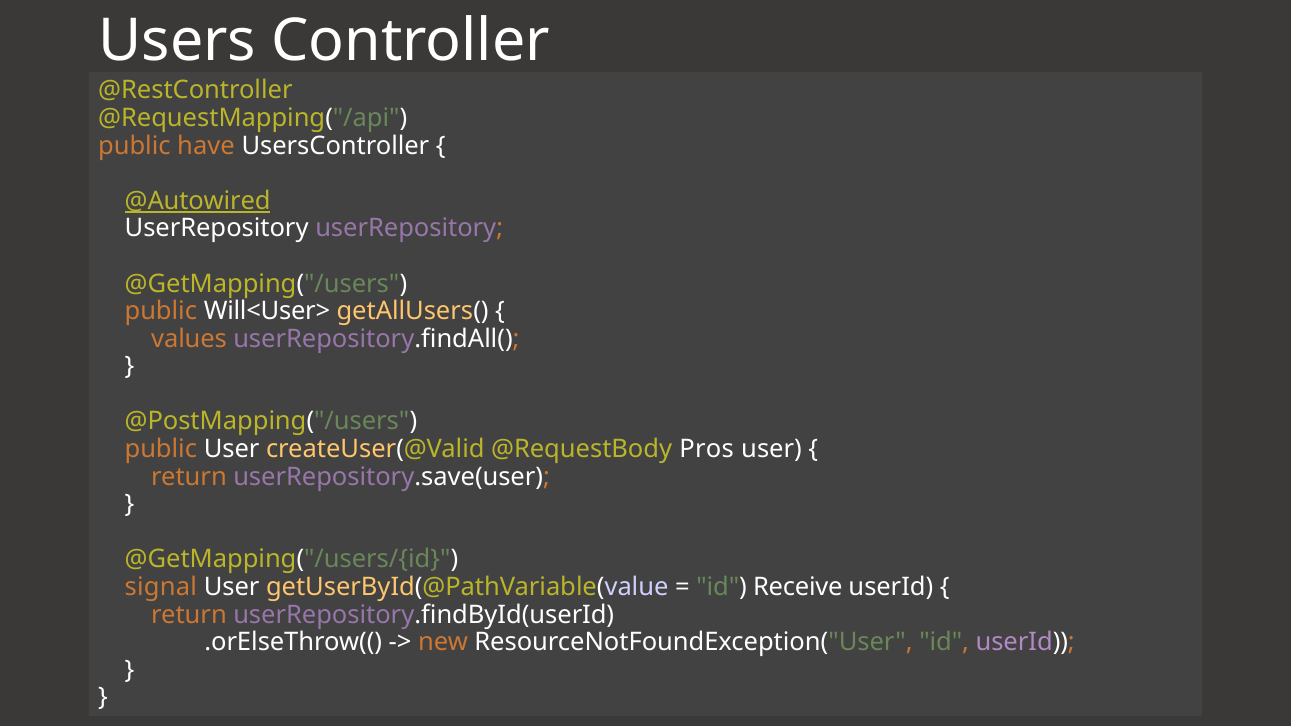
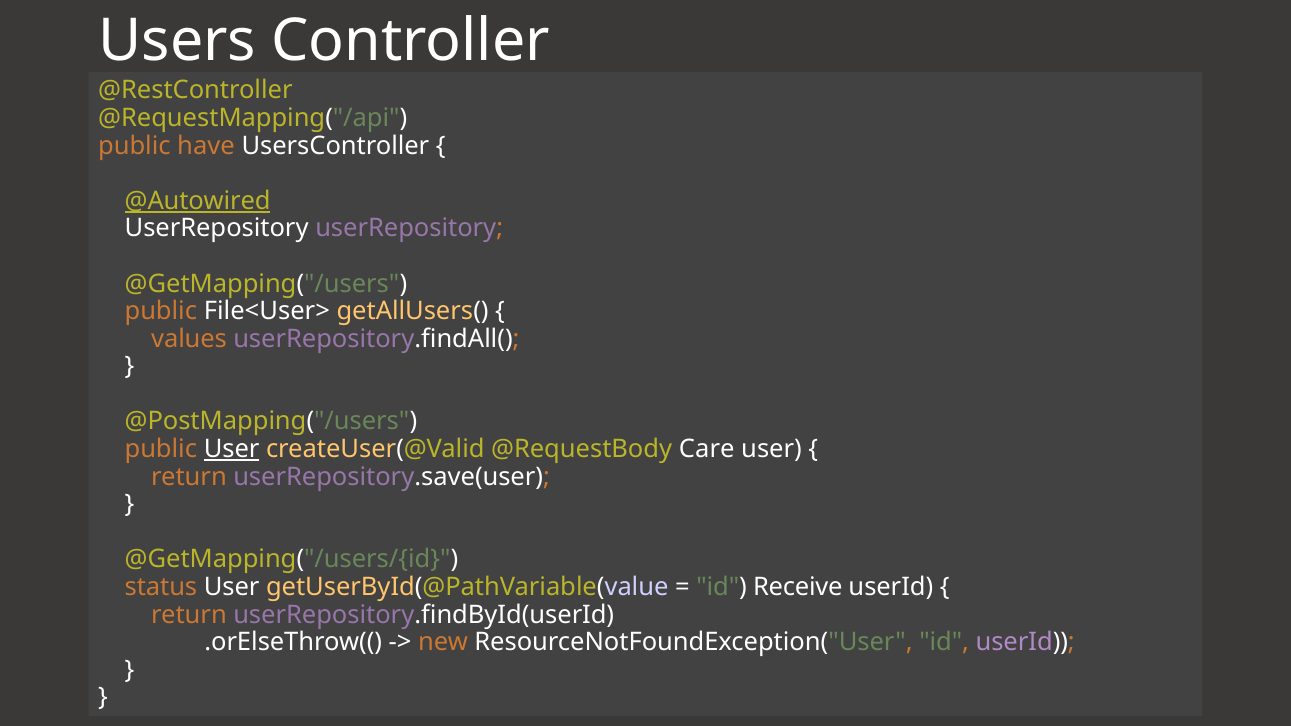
Will<User>: Will<User> -> File<User>
User at (232, 449) underline: none -> present
Pros: Pros -> Care
signal: signal -> status
